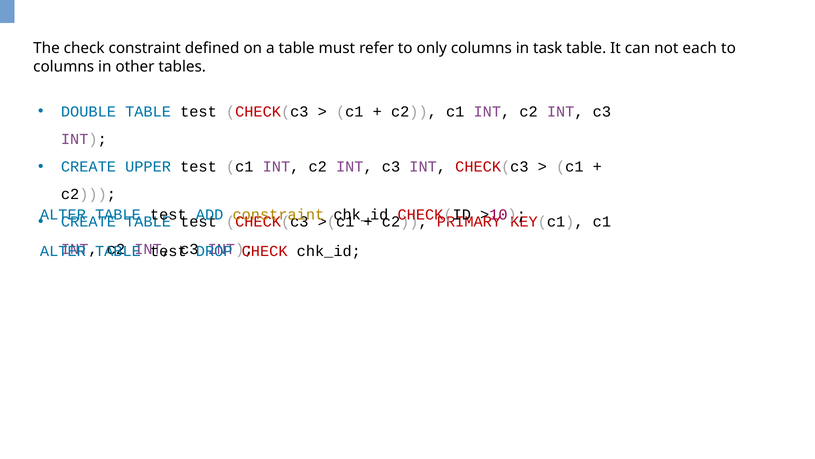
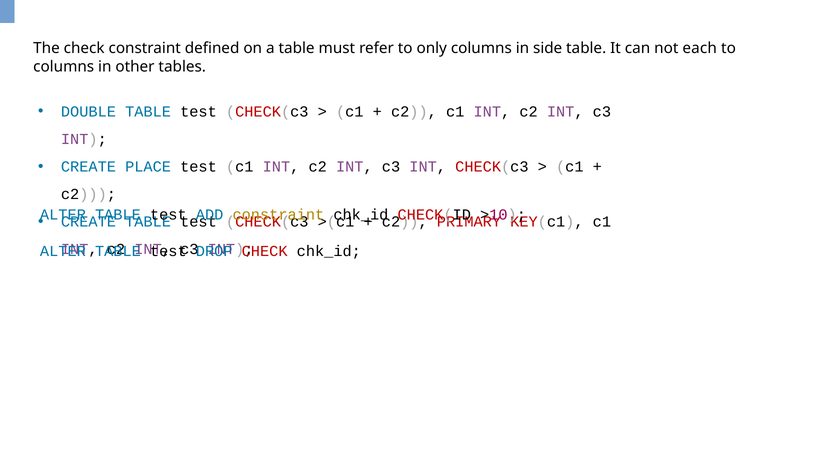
task: task -> side
UPPER: UPPER -> PLACE
